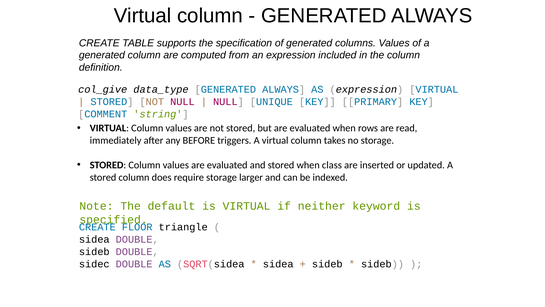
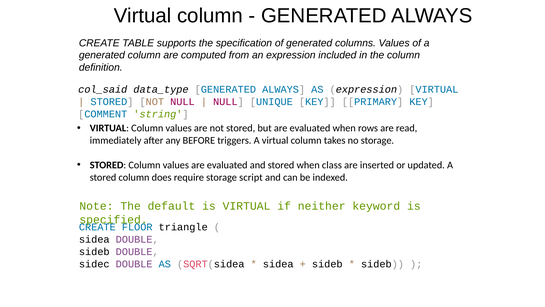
col_give: col_give -> col_said
larger: larger -> script
